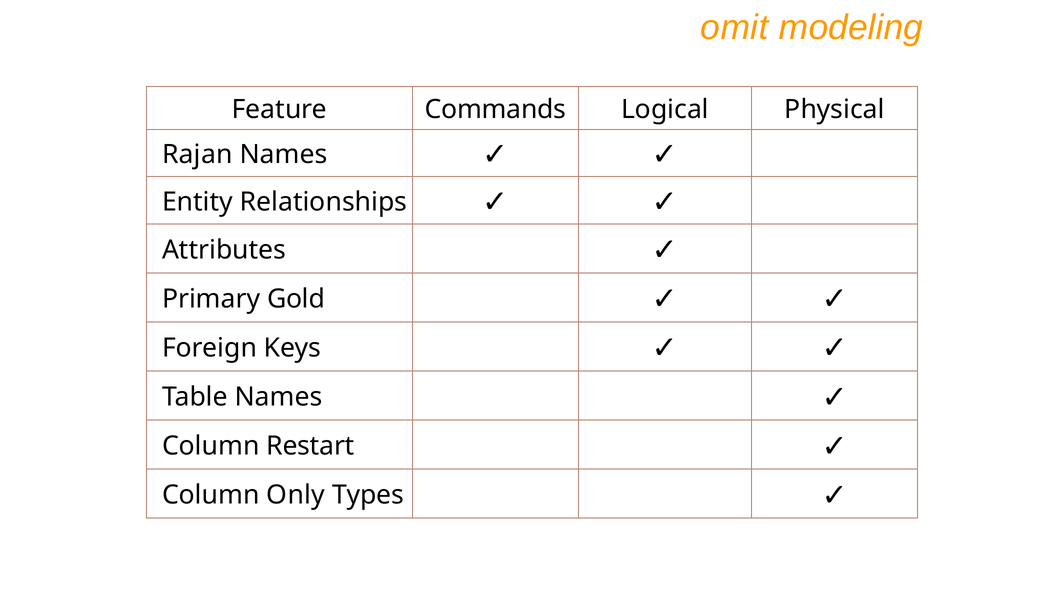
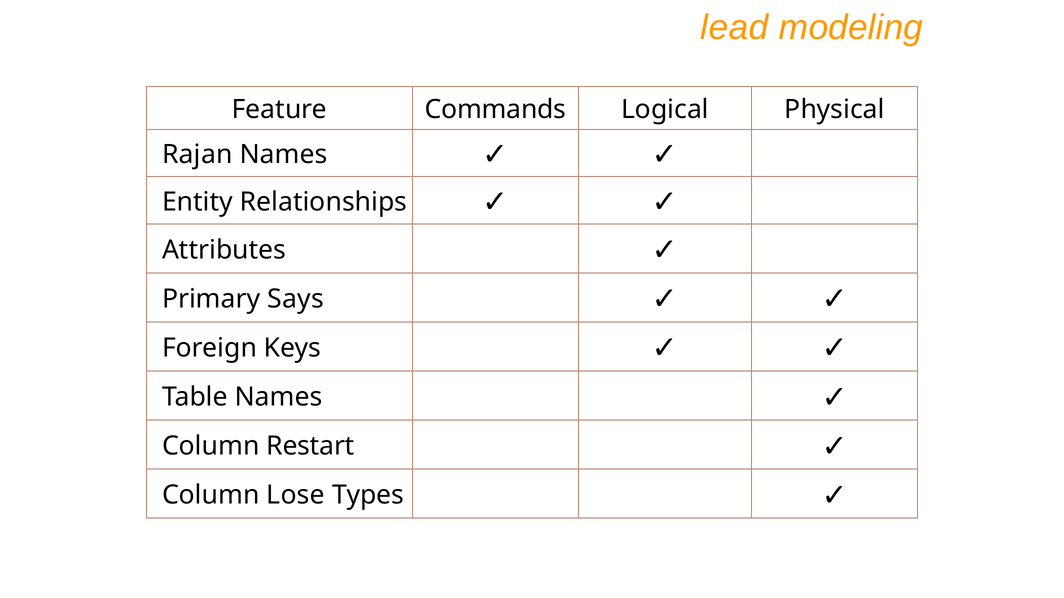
omit: omit -> lead
Gold: Gold -> Says
Only: Only -> Lose
